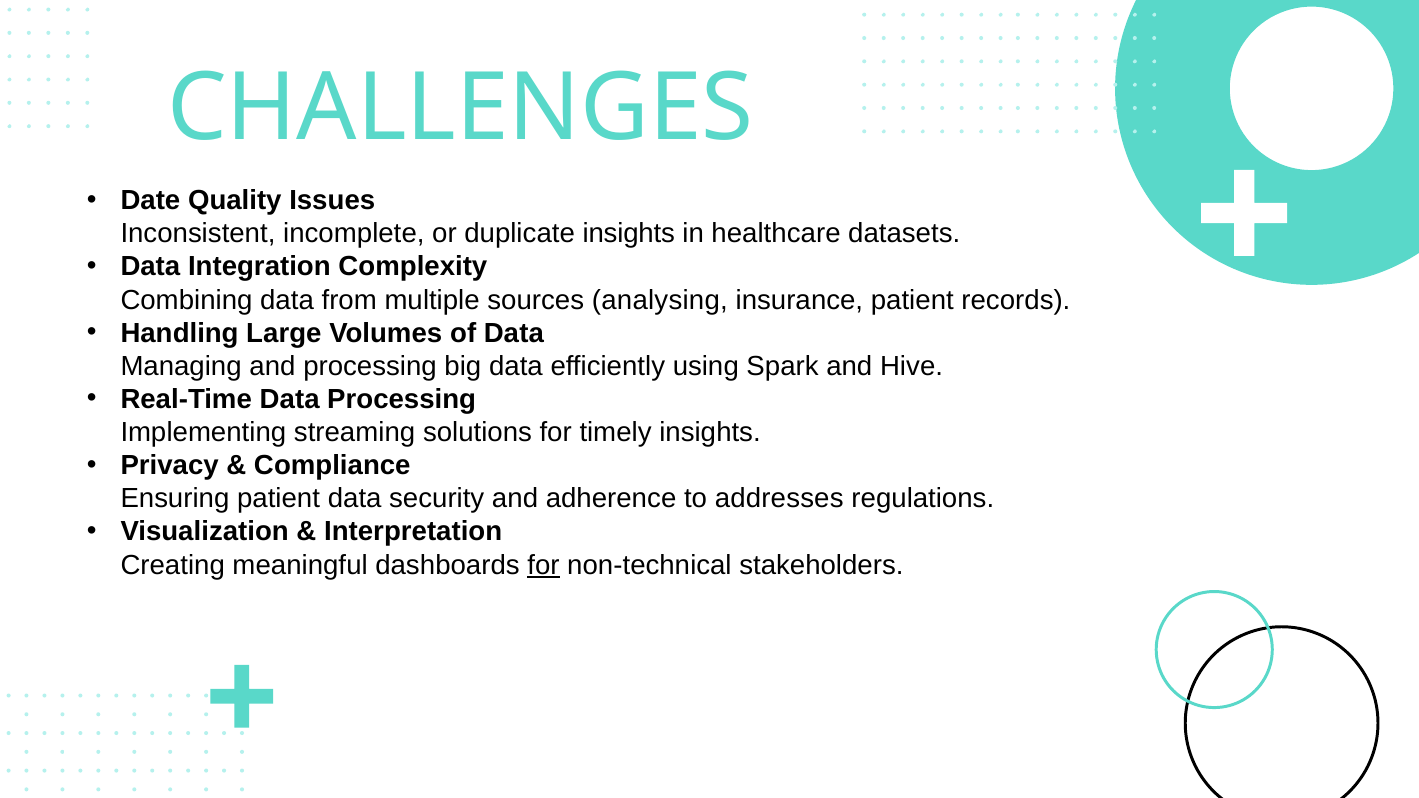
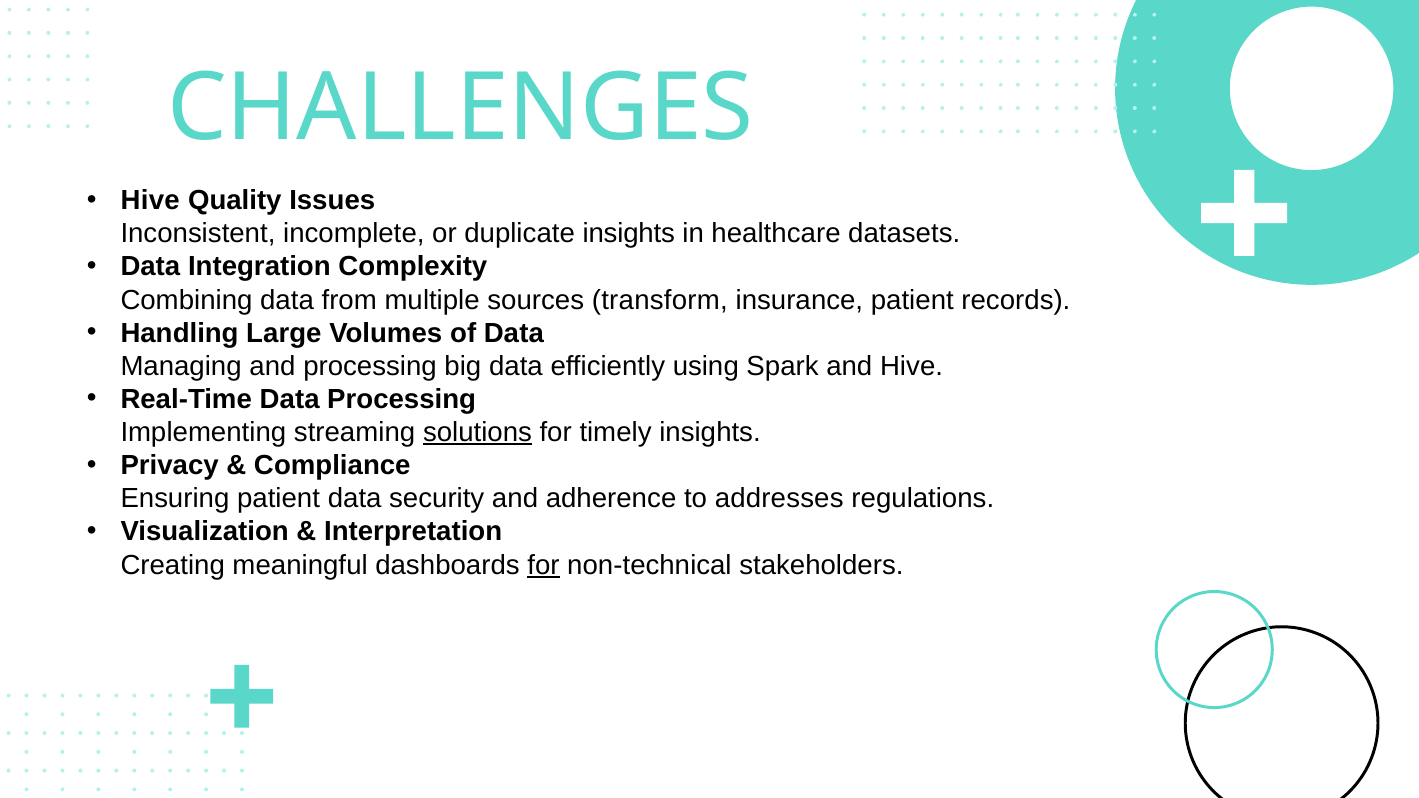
Date at (150, 201): Date -> Hive
analysing: analysing -> transform
solutions underline: none -> present
